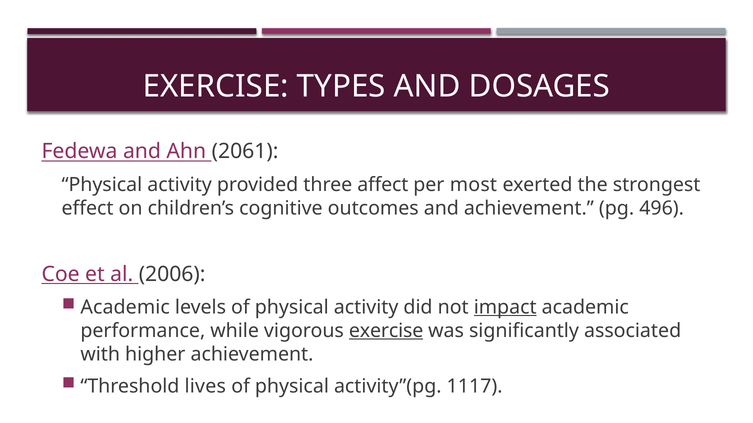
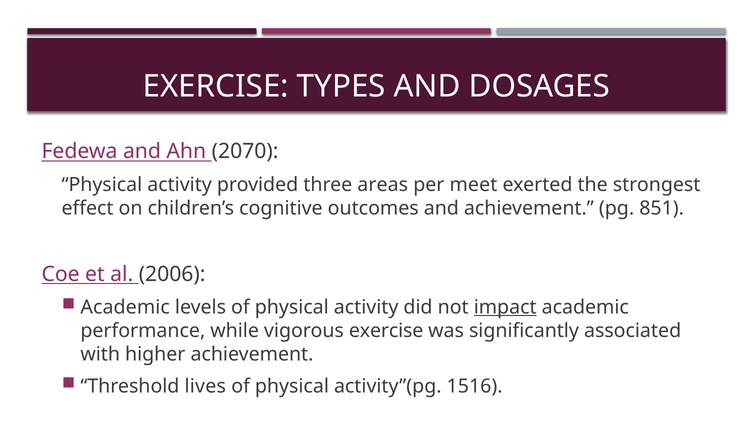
2061: 2061 -> 2070
affect: affect -> areas
most: most -> meet
496: 496 -> 851
exercise at (386, 331) underline: present -> none
1117: 1117 -> 1516
